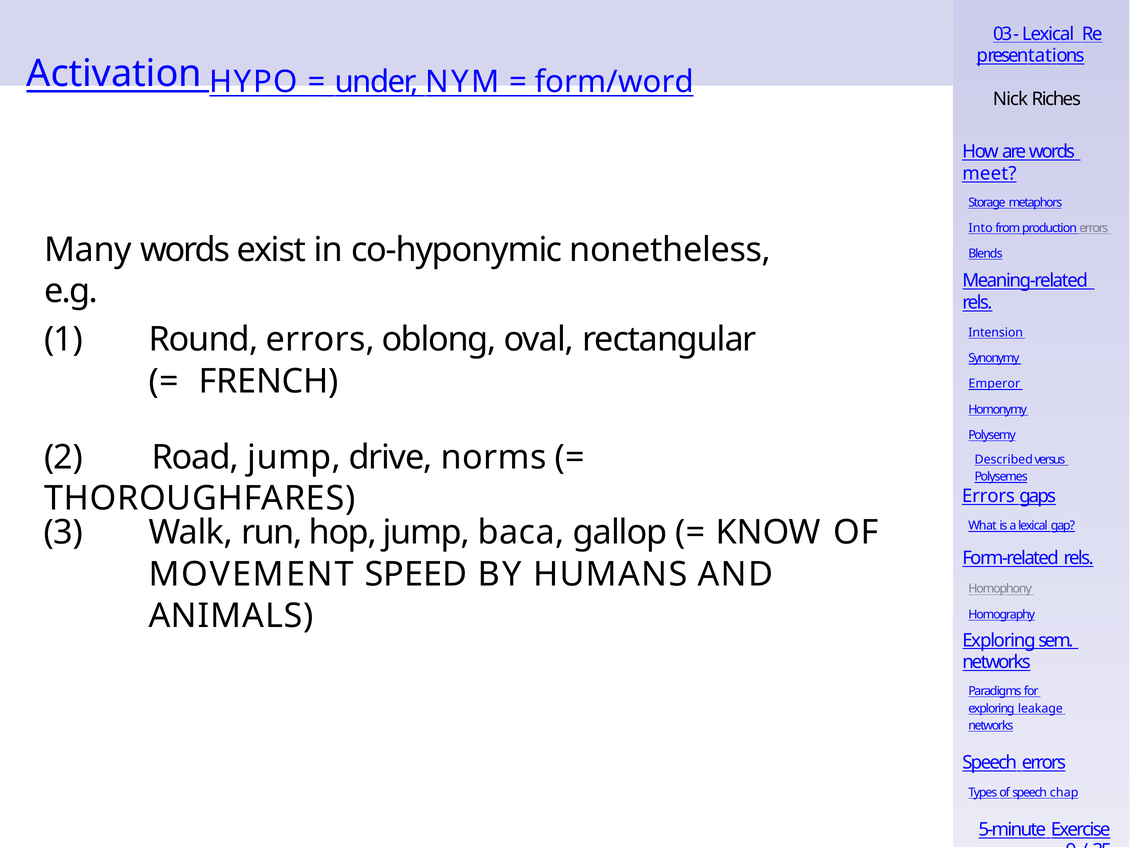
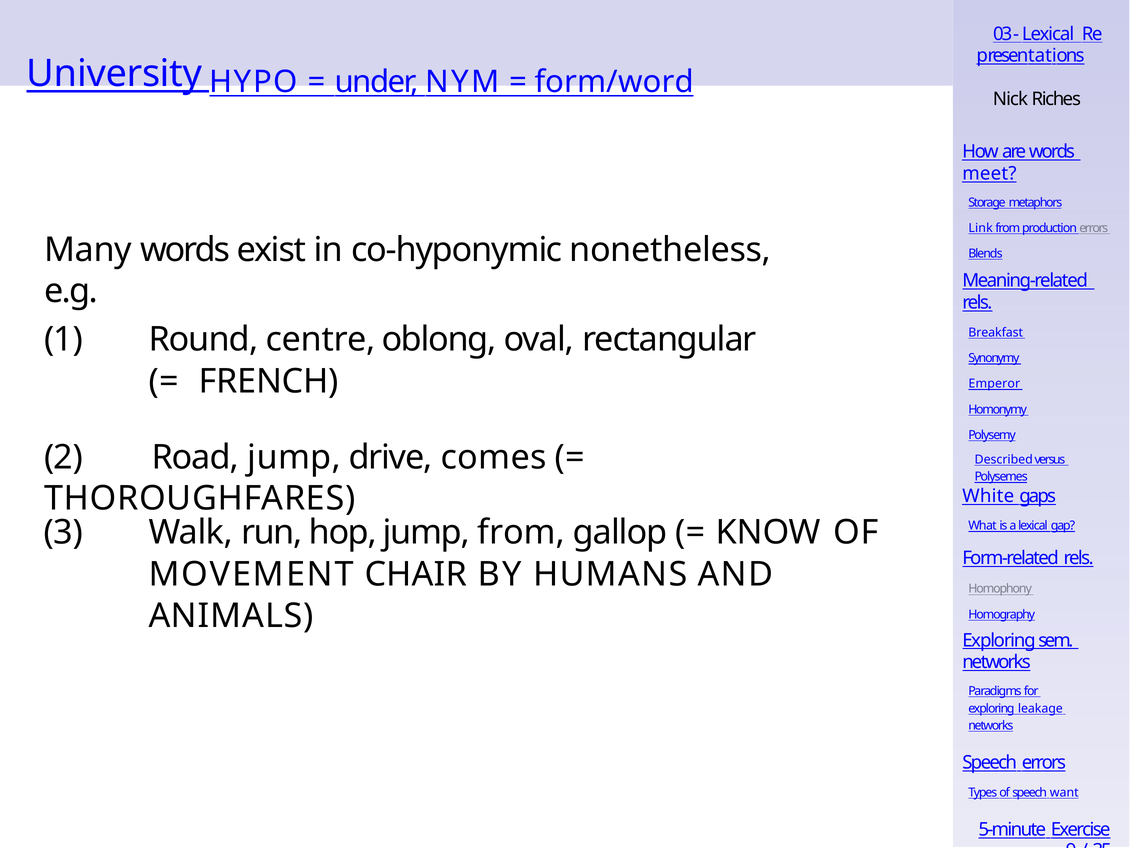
Activation: Activation -> University
Into: Into -> Link
Intension: Intension -> Breakfast
Round errors: errors -> centre
norms: norms -> comes
Errors at (988, 496): Errors -> White
jump baca: baca -> from
SPEED: SPEED -> CHAIR
chap: chap -> want
